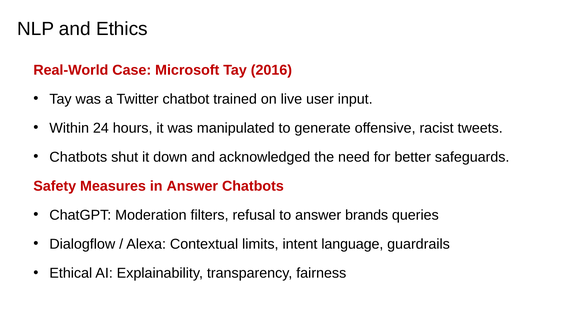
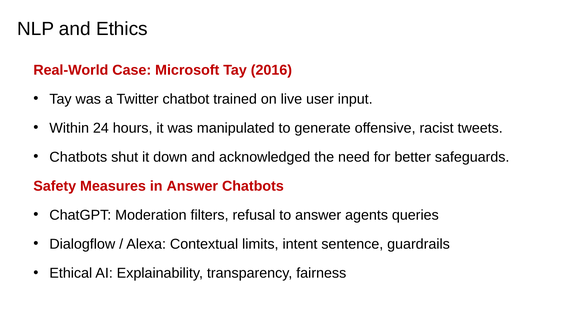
brands: brands -> agents
language: language -> sentence
